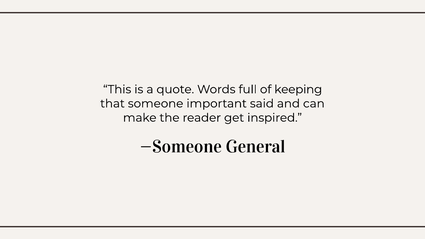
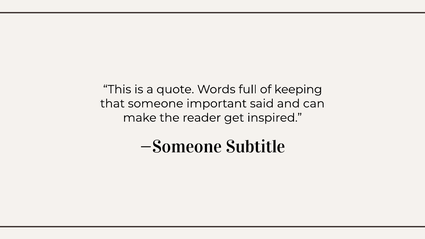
General: General -> Subtitle
